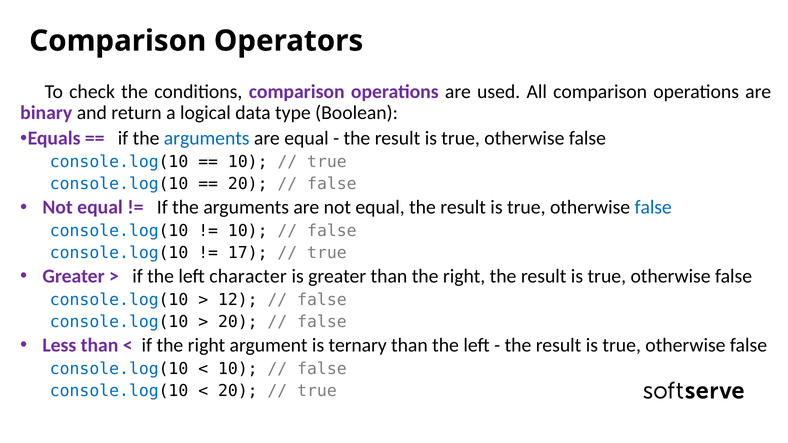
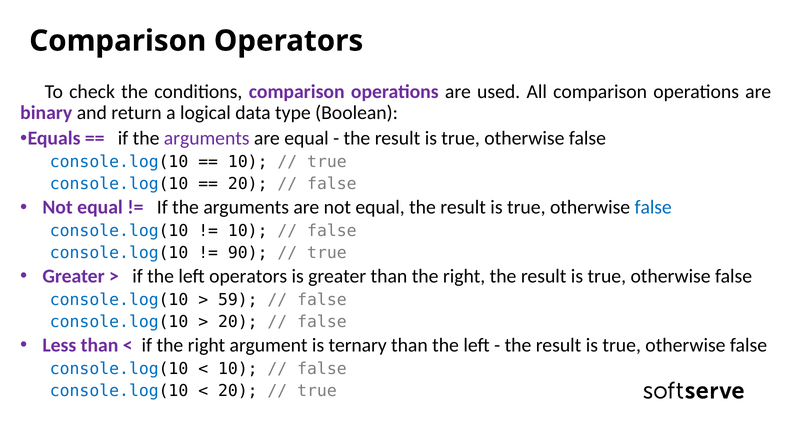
arguments at (207, 138) colour: blue -> purple
17: 17 -> 90
left character: character -> operators
12: 12 -> 59
